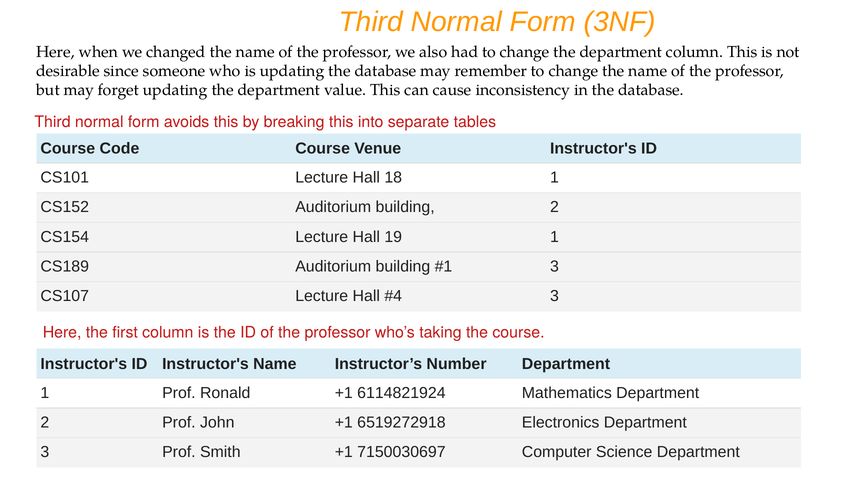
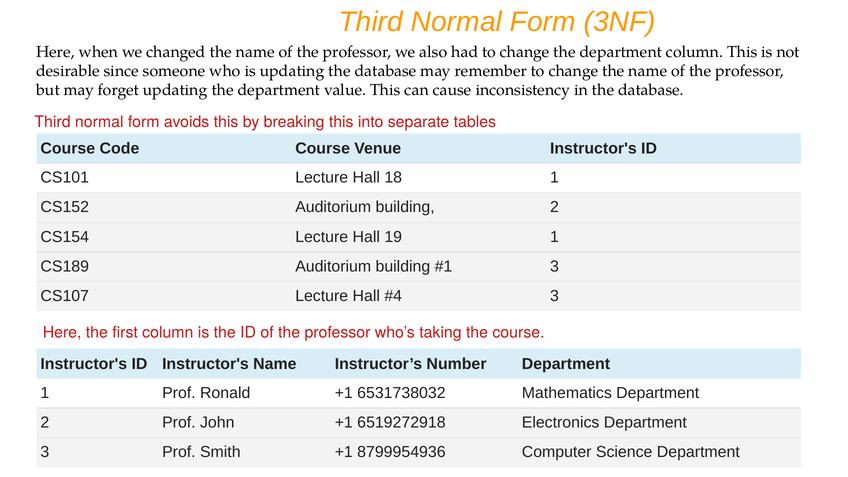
6114821924: 6114821924 -> 6531738032
7150030697: 7150030697 -> 8799954936
